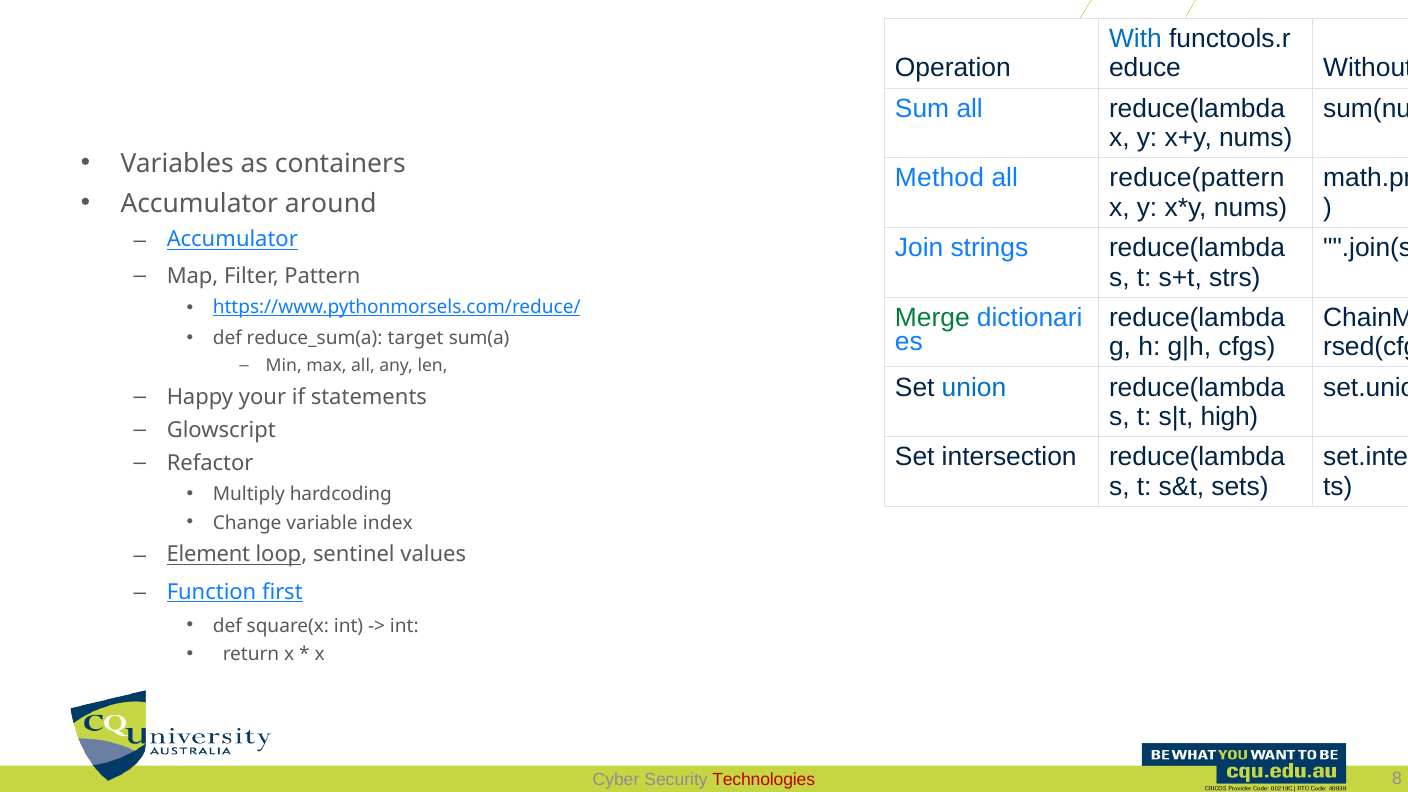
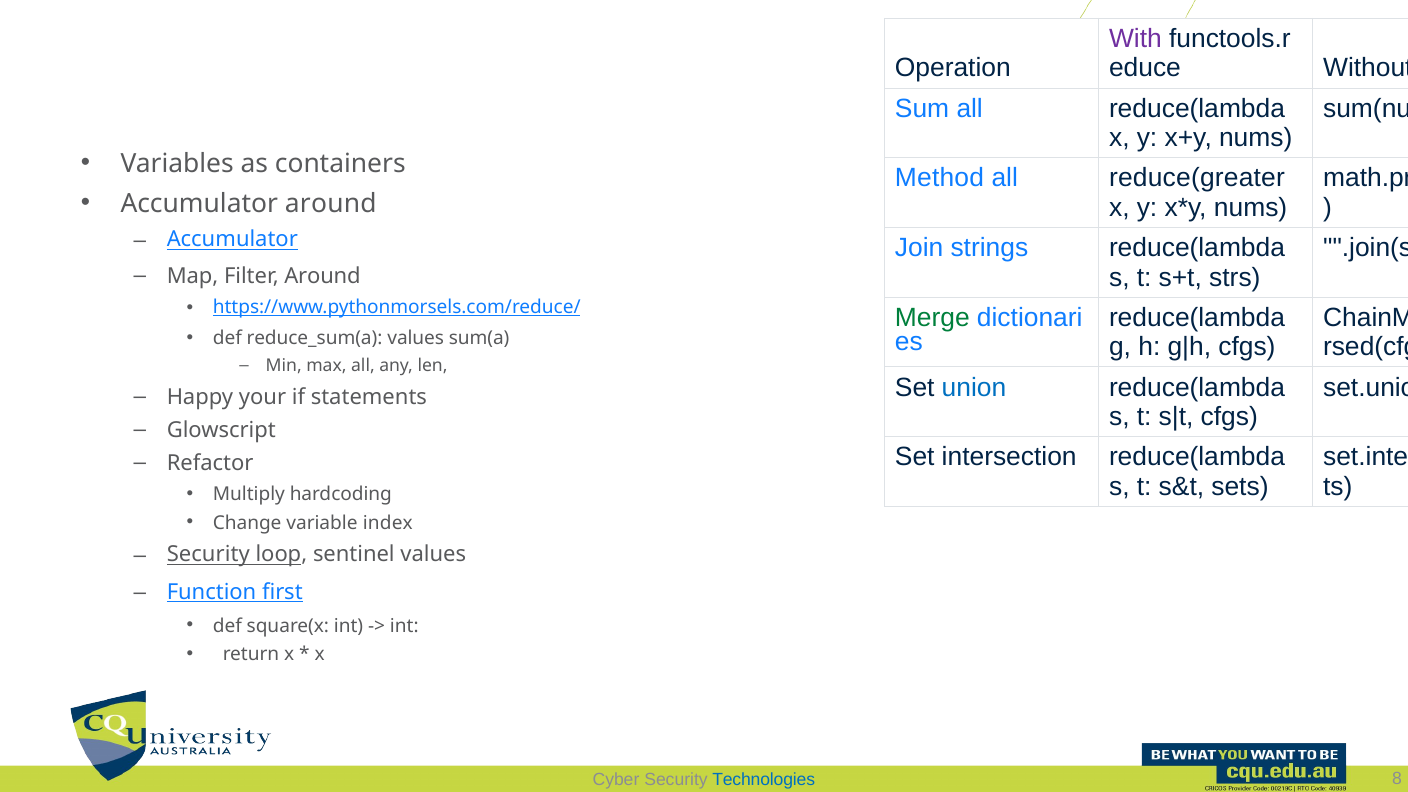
With colour: blue -> purple
reduce(pattern: reduce(pattern -> reduce(greater
Filter Pattern: Pattern -> Around
reduce_sum(a target: target -> values
high at (1229, 417): high -> cfgs
Element at (208, 555): Element -> Security
Technologies colour: red -> blue
